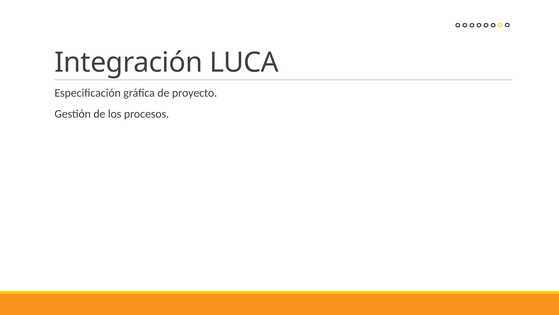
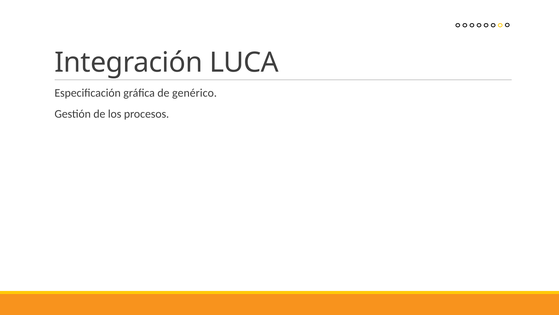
proyecto: proyecto -> genérico
